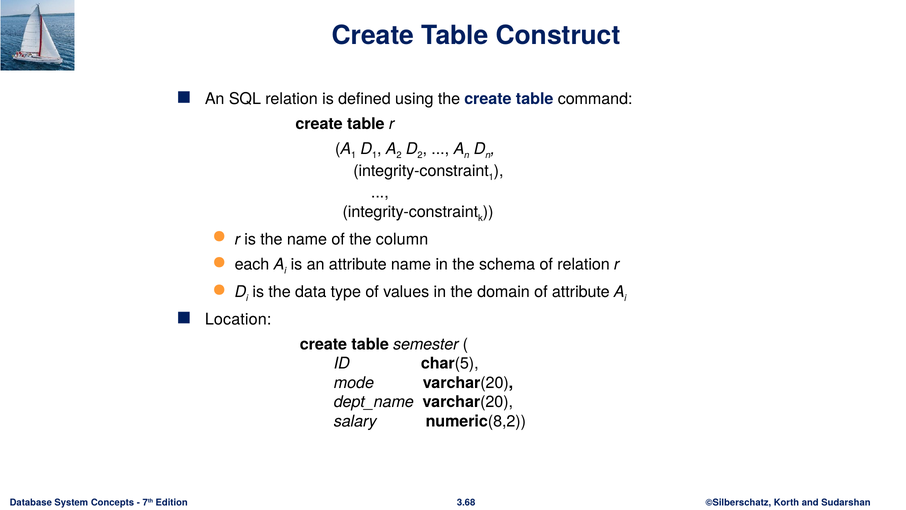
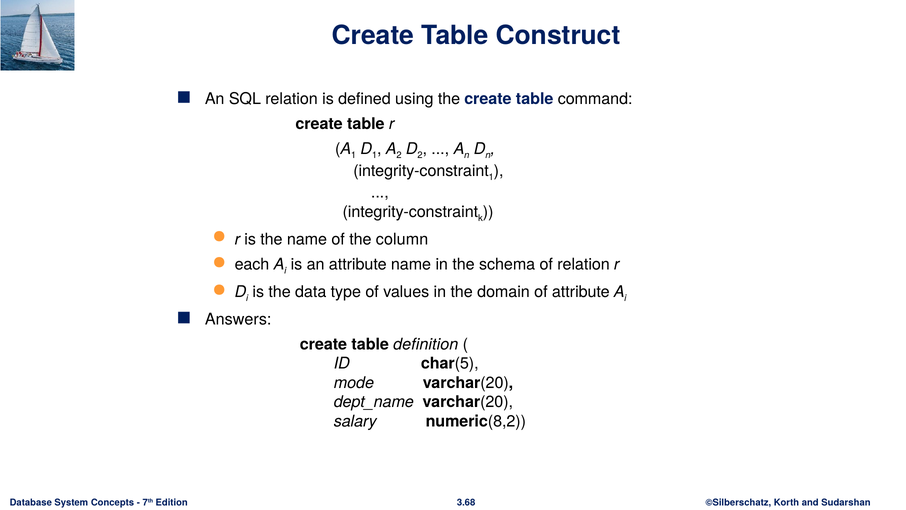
Location: Location -> Answers
semester: semester -> definition
